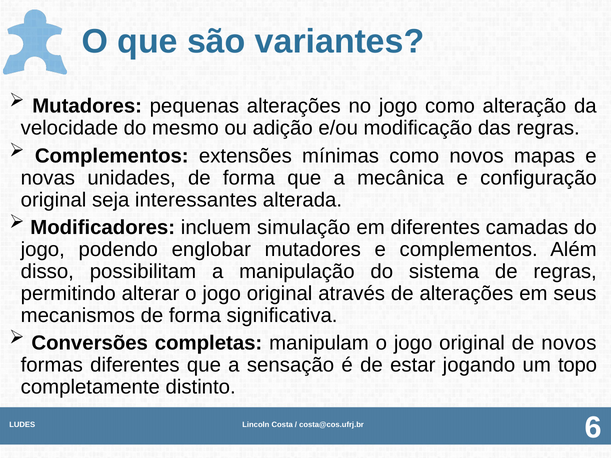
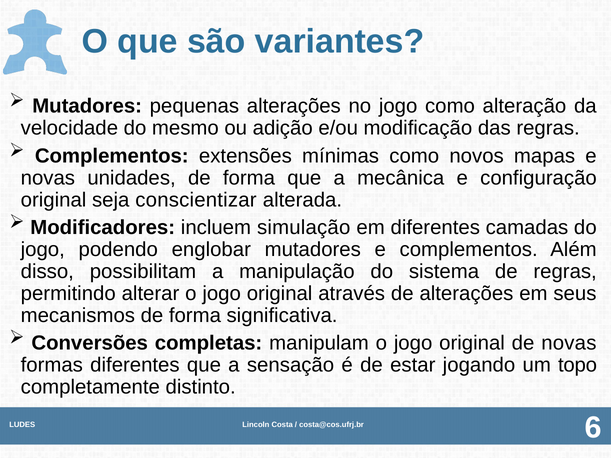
interessantes: interessantes -> conscientizar
de novos: novos -> novas
